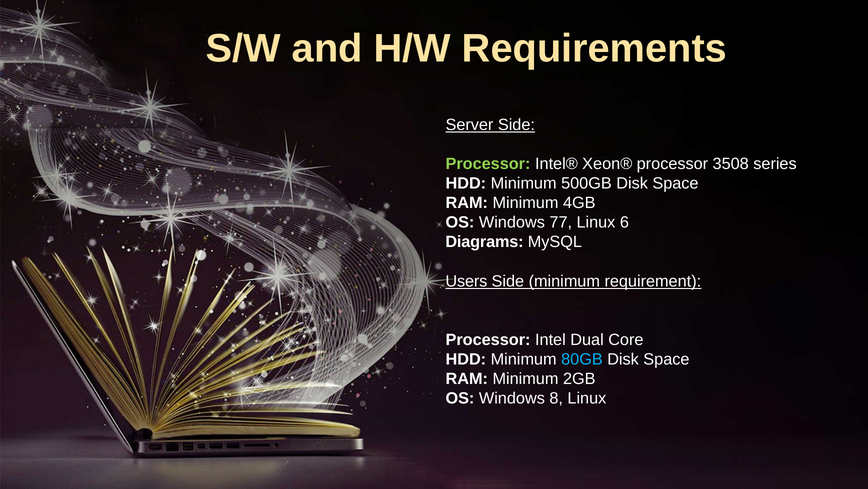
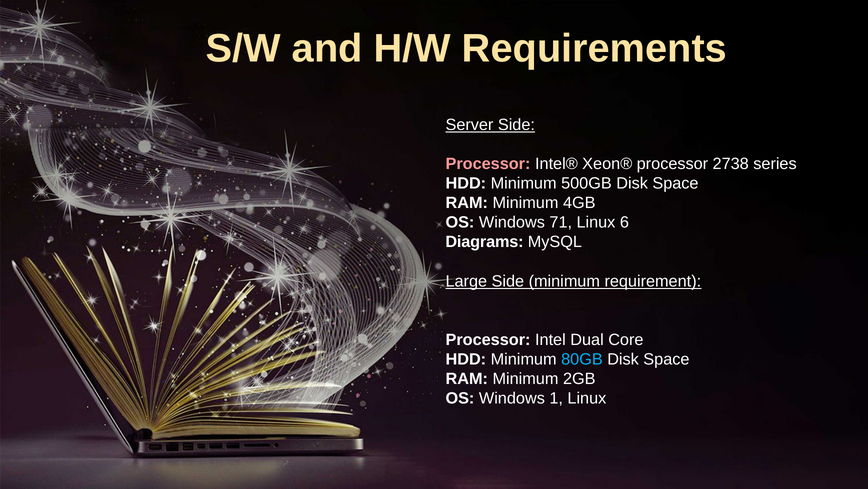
Processor at (488, 164) colour: light green -> pink
3508: 3508 -> 2738
77: 77 -> 71
Users: Users -> Large
8: 8 -> 1
